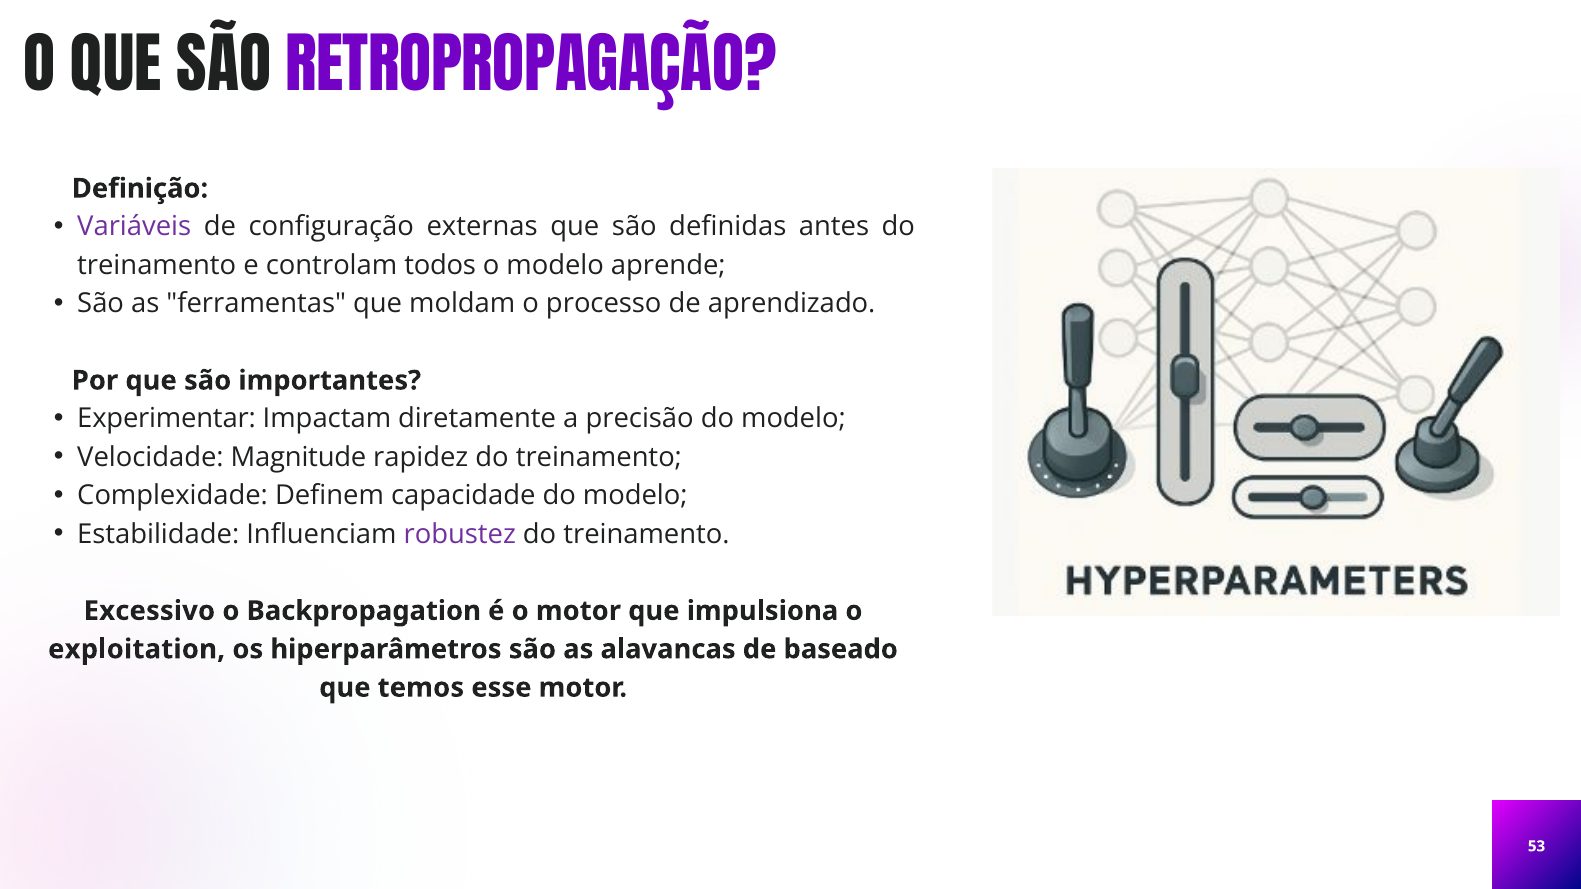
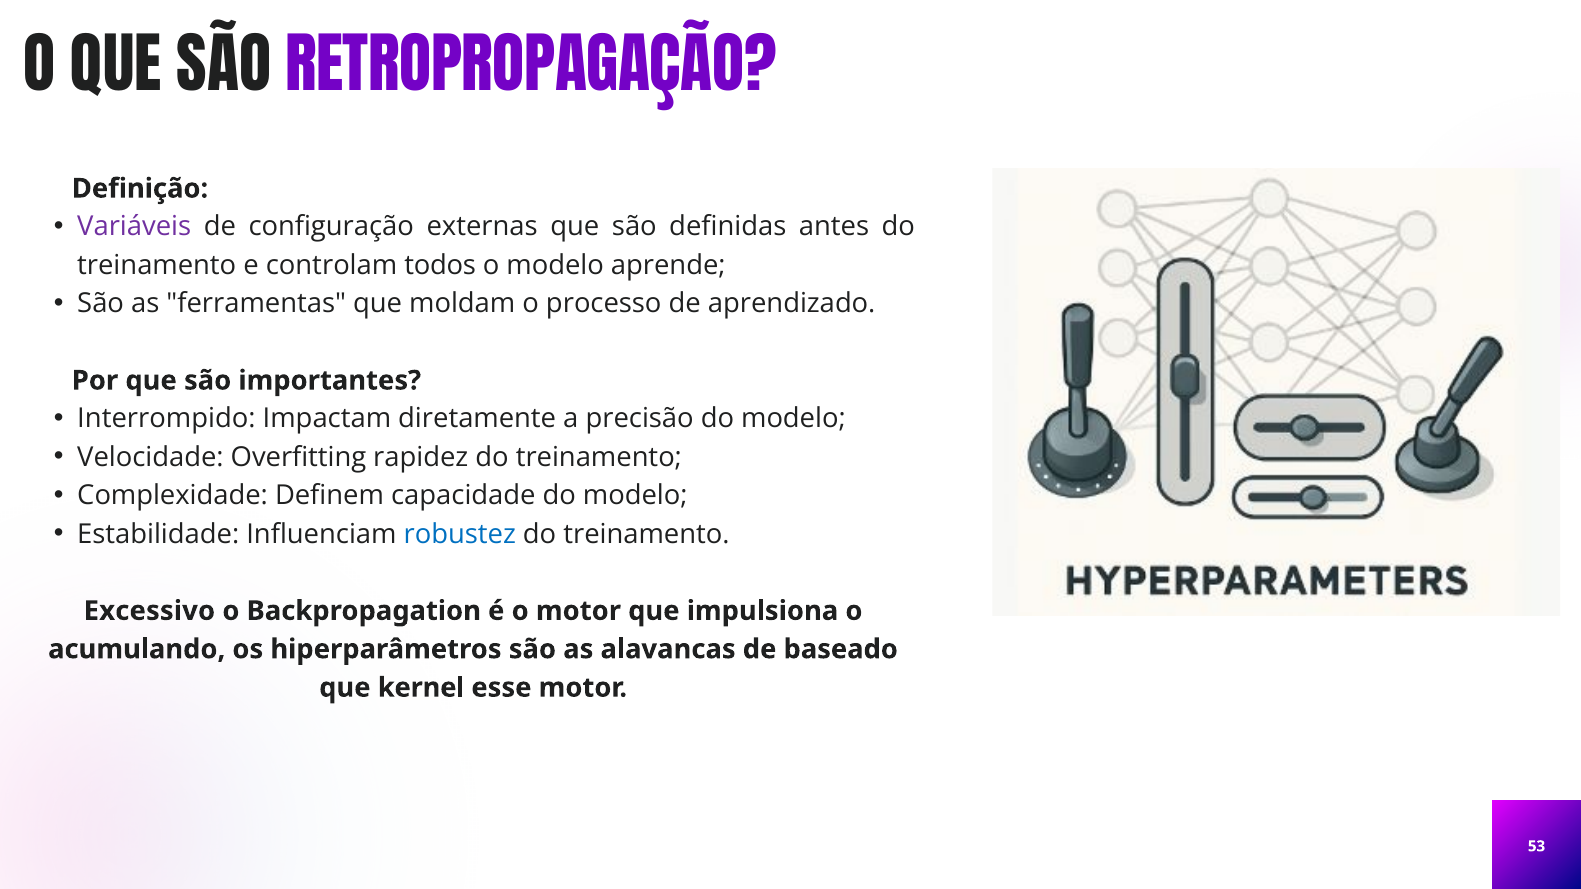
Experimentar: Experimentar -> Interrompido
Magnitude: Magnitude -> Overfitting
robustez colour: purple -> blue
exploitation: exploitation -> acumulando
temos: temos -> kernel
